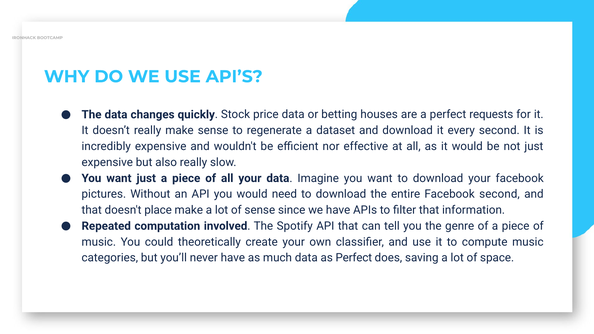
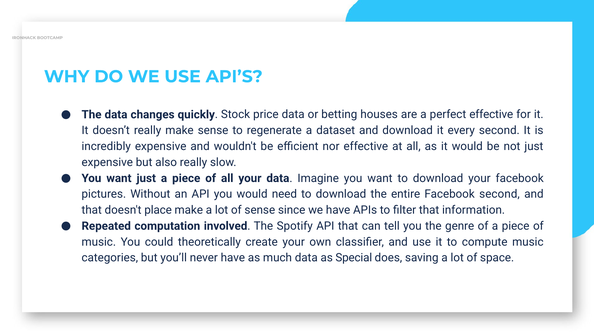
perfect requests: requests -> effective
as Perfect: Perfect -> Special
